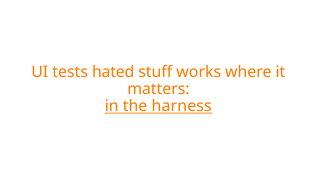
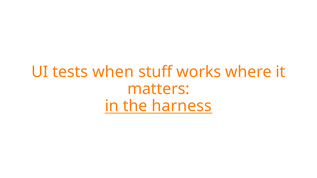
hated: hated -> when
